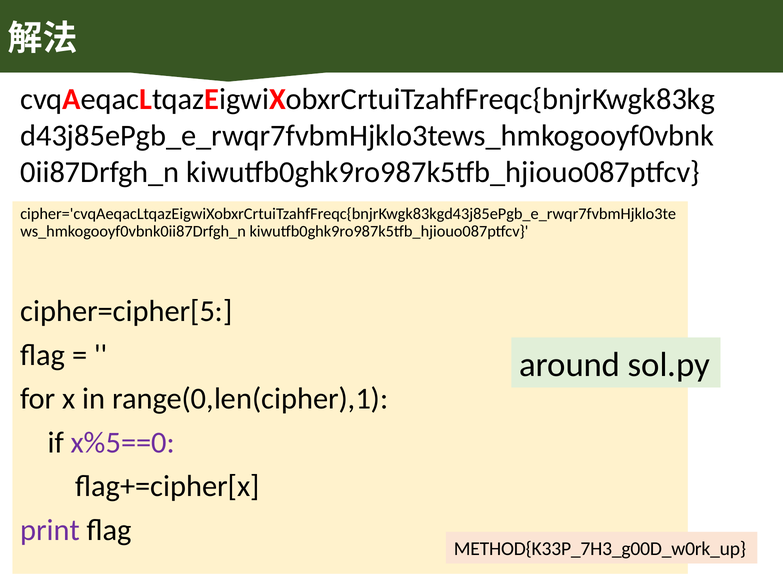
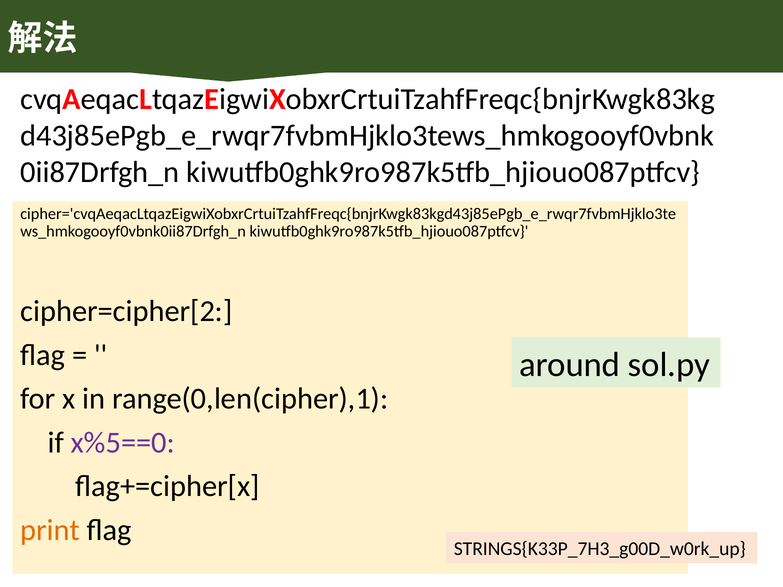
cipher=cipher[5: cipher=cipher[5 -> cipher=cipher[2
print colour: purple -> orange
METHOD{K33P_7H3_g00D_w0rk_up: METHOD{K33P_7H3_g00D_w0rk_up -> STRINGS{K33P_7H3_g00D_w0rk_up
